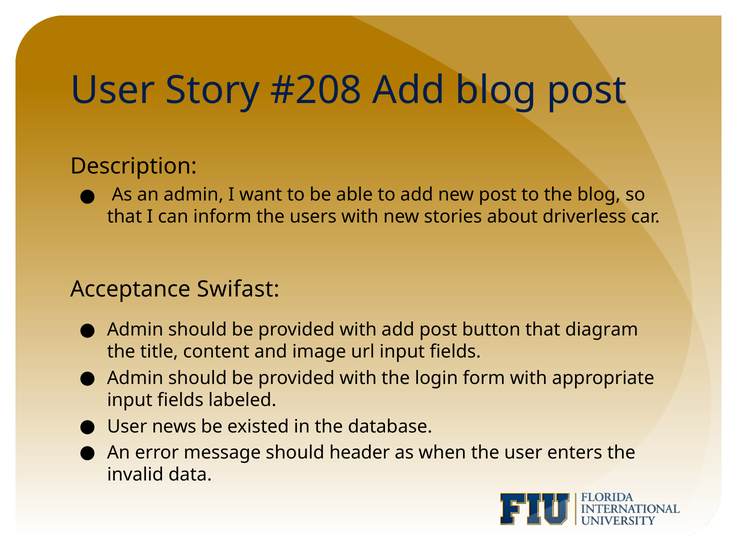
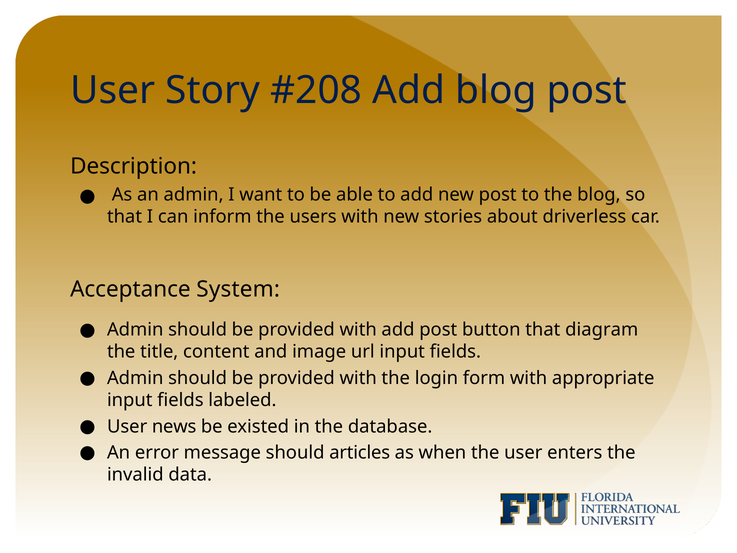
Swifast: Swifast -> System
header: header -> articles
